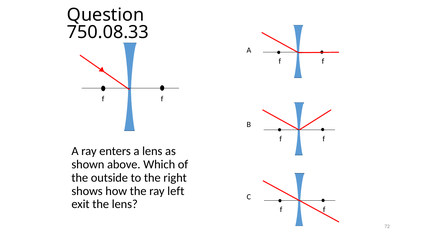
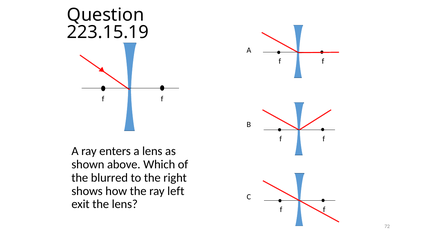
750.08.33: 750.08.33 -> 223.15.19
outside: outside -> blurred
